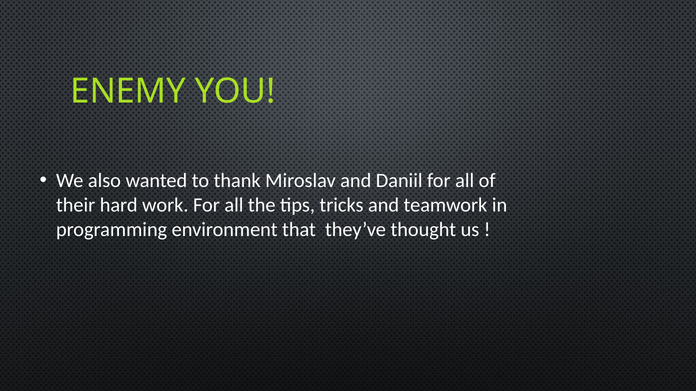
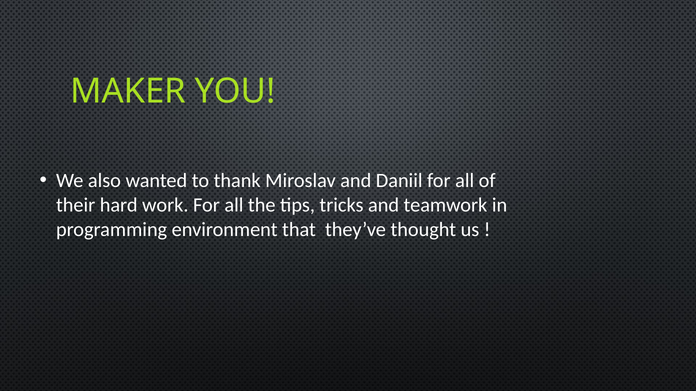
ENEMY: ENEMY -> MAKER
